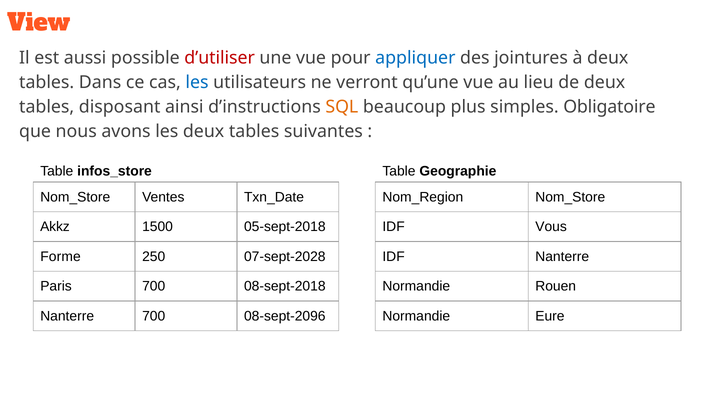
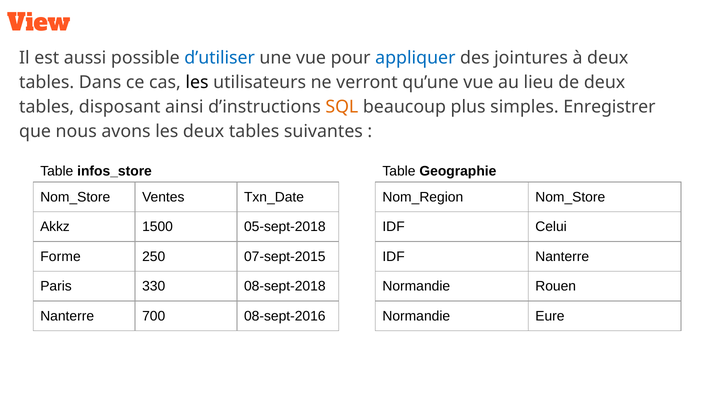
d’utiliser colour: red -> blue
les at (197, 82) colour: blue -> black
Obligatoire: Obligatoire -> Enregistrer
Vous: Vous -> Celui
07-sept-2028: 07-sept-2028 -> 07-sept-2015
Paris 700: 700 -> 330
08-sept-2096: 08-sept-2096 -> 08-sept-2016
